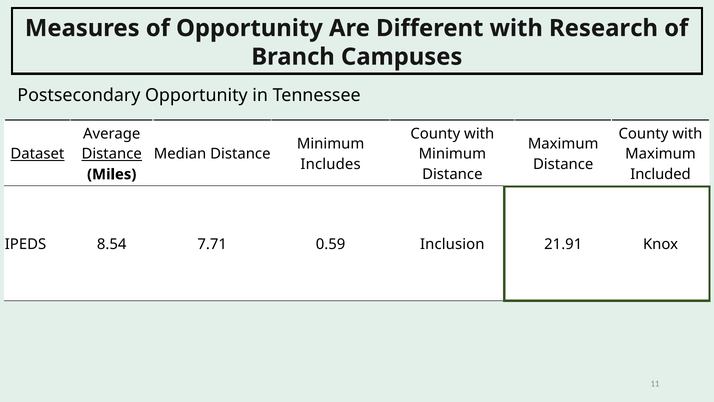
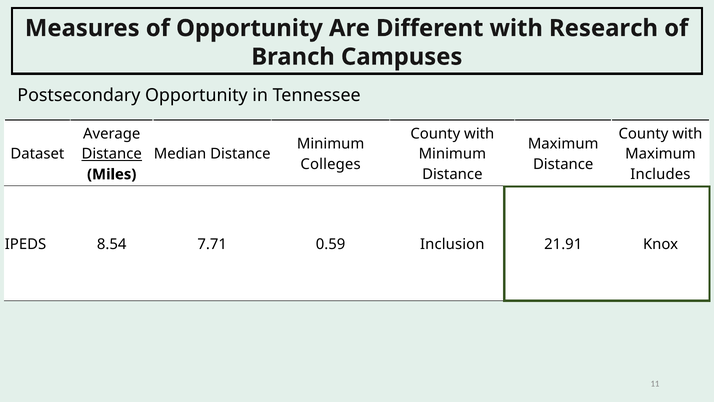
Dataset underline: present -> none
Includes: Includes -> Colleges
Included: Included -> Includes
